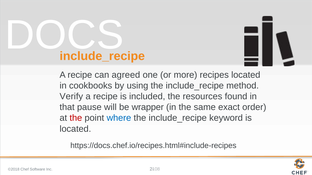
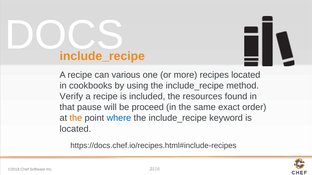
agreed: agreed -> various
wrapper: wrapper -> proceed
the at (76, 118) colour: red -> orange
